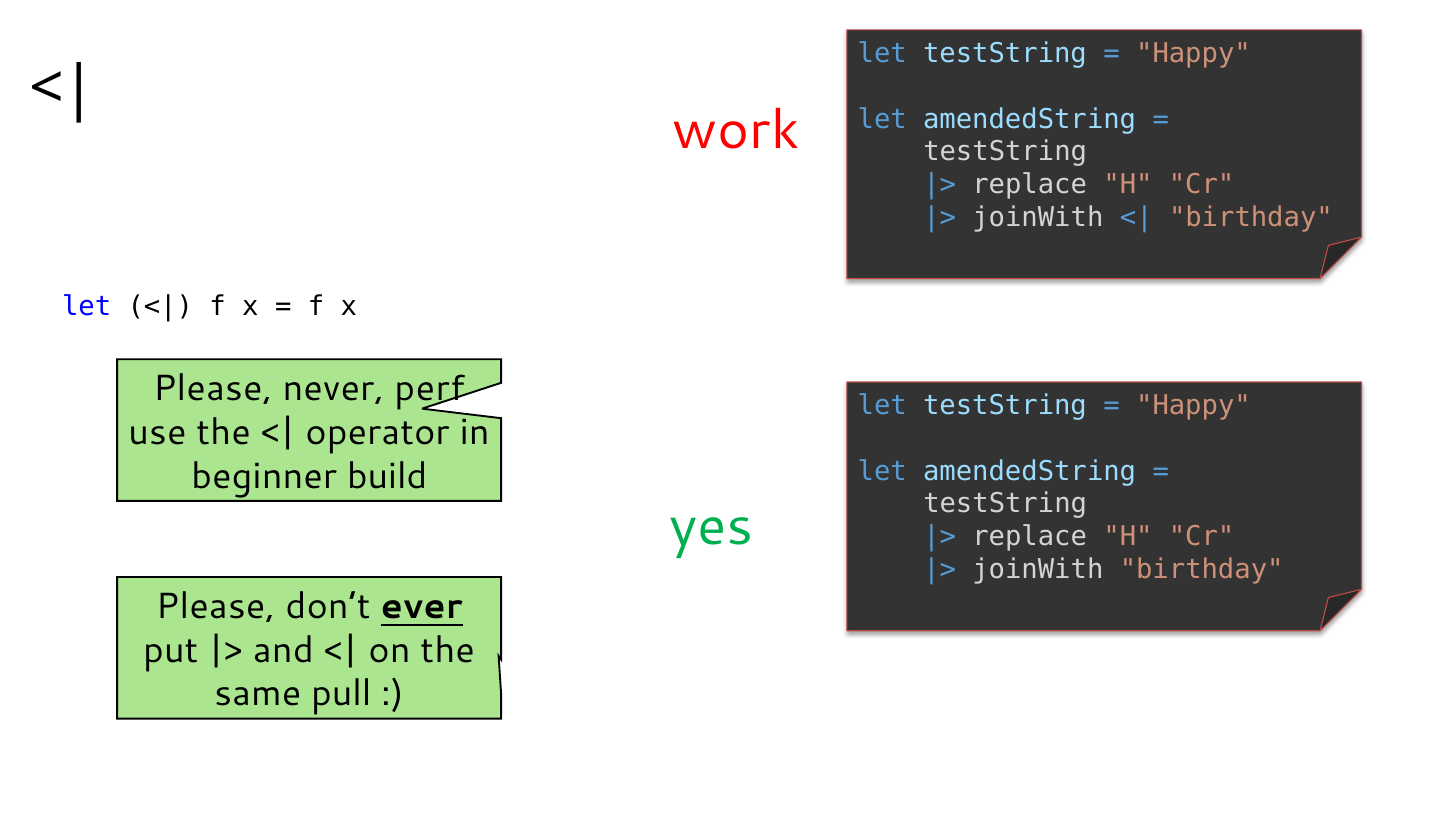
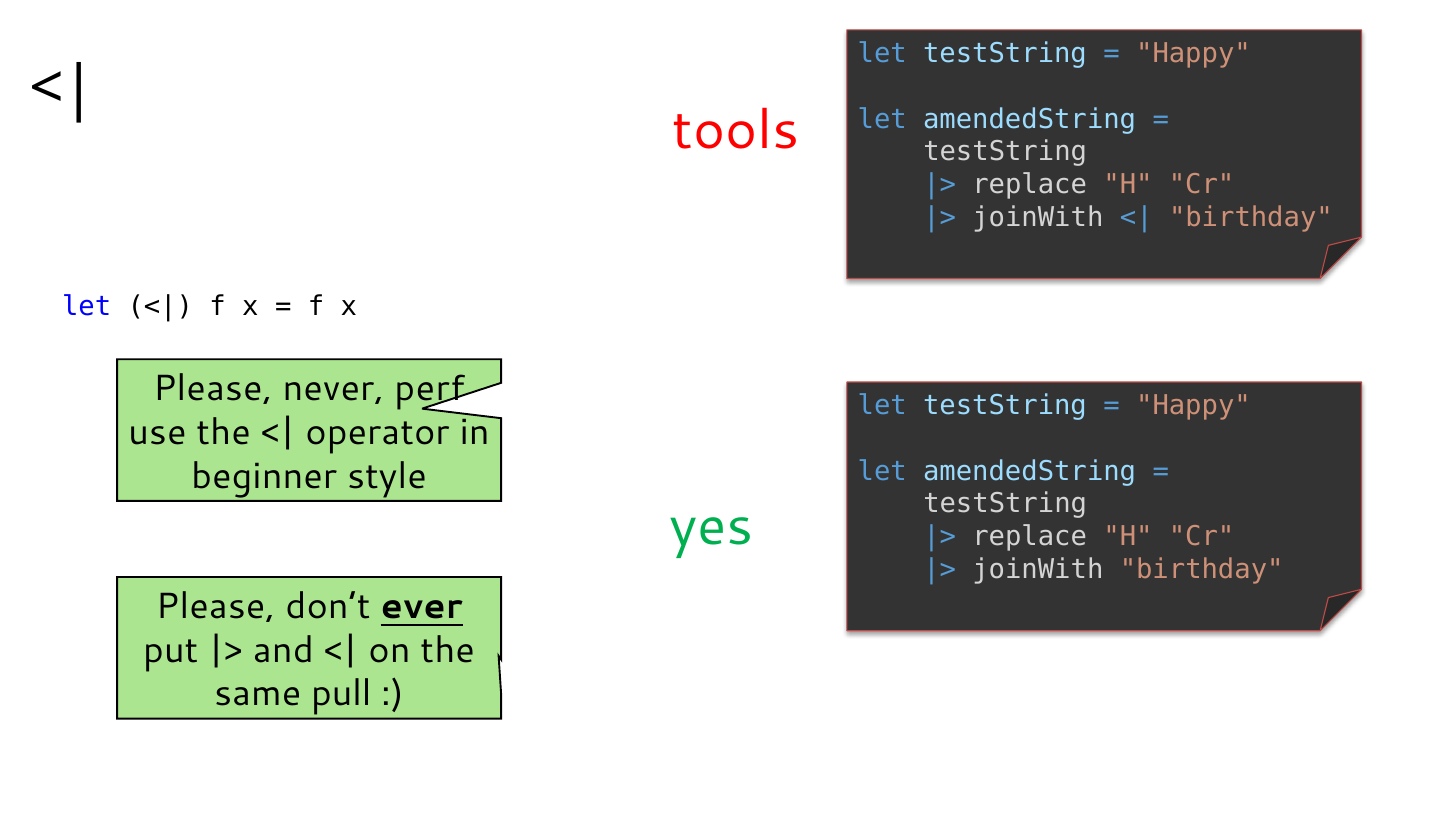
work: work -> tools
build: build -> style
